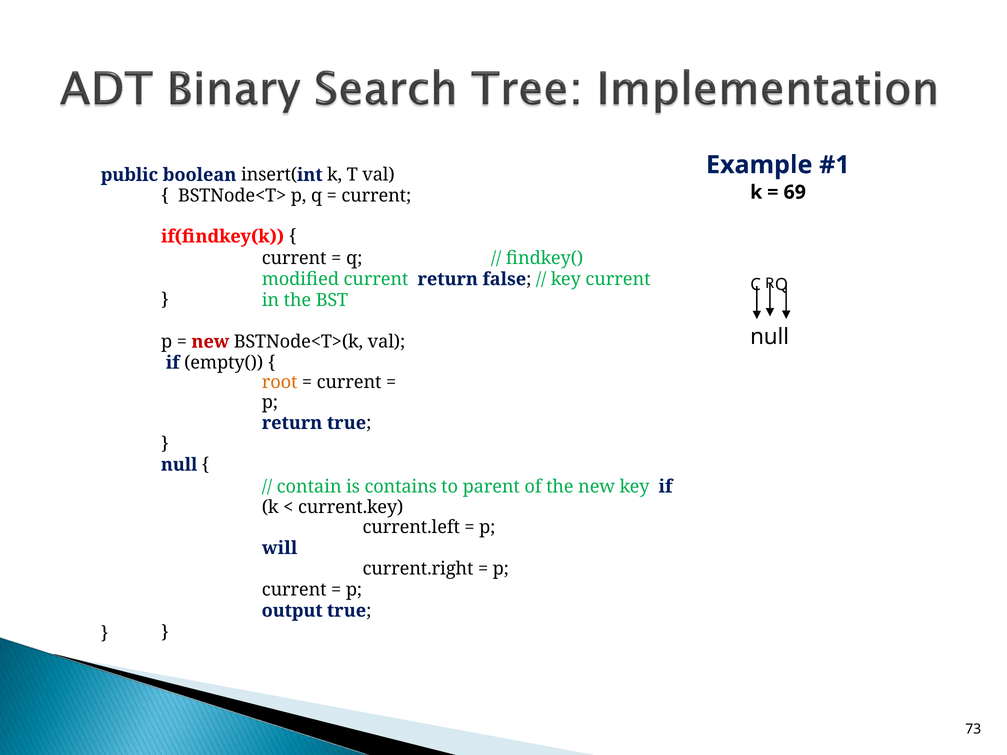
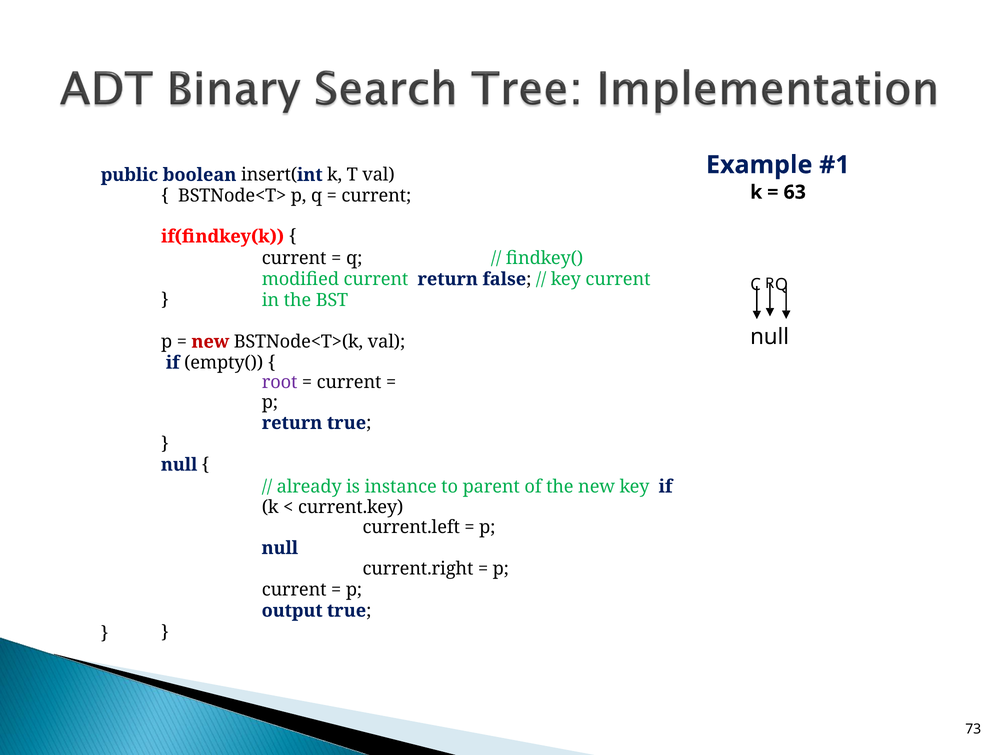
69: 69 -> 63
root colour: orange -> purple
contain: contain -> already
contains: contains -> instance
will at (280, 548): will -> null
